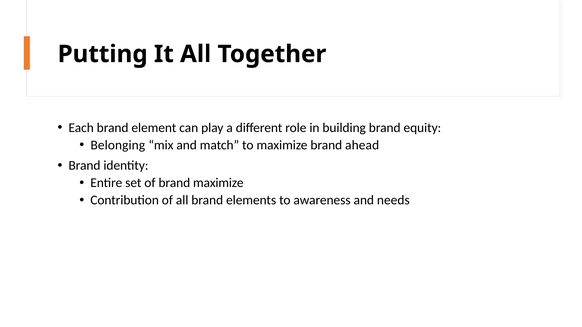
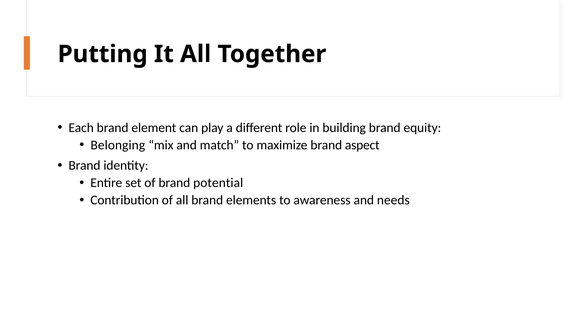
ahead: ahead -> aspect
brand maximize: maximize -> potential
